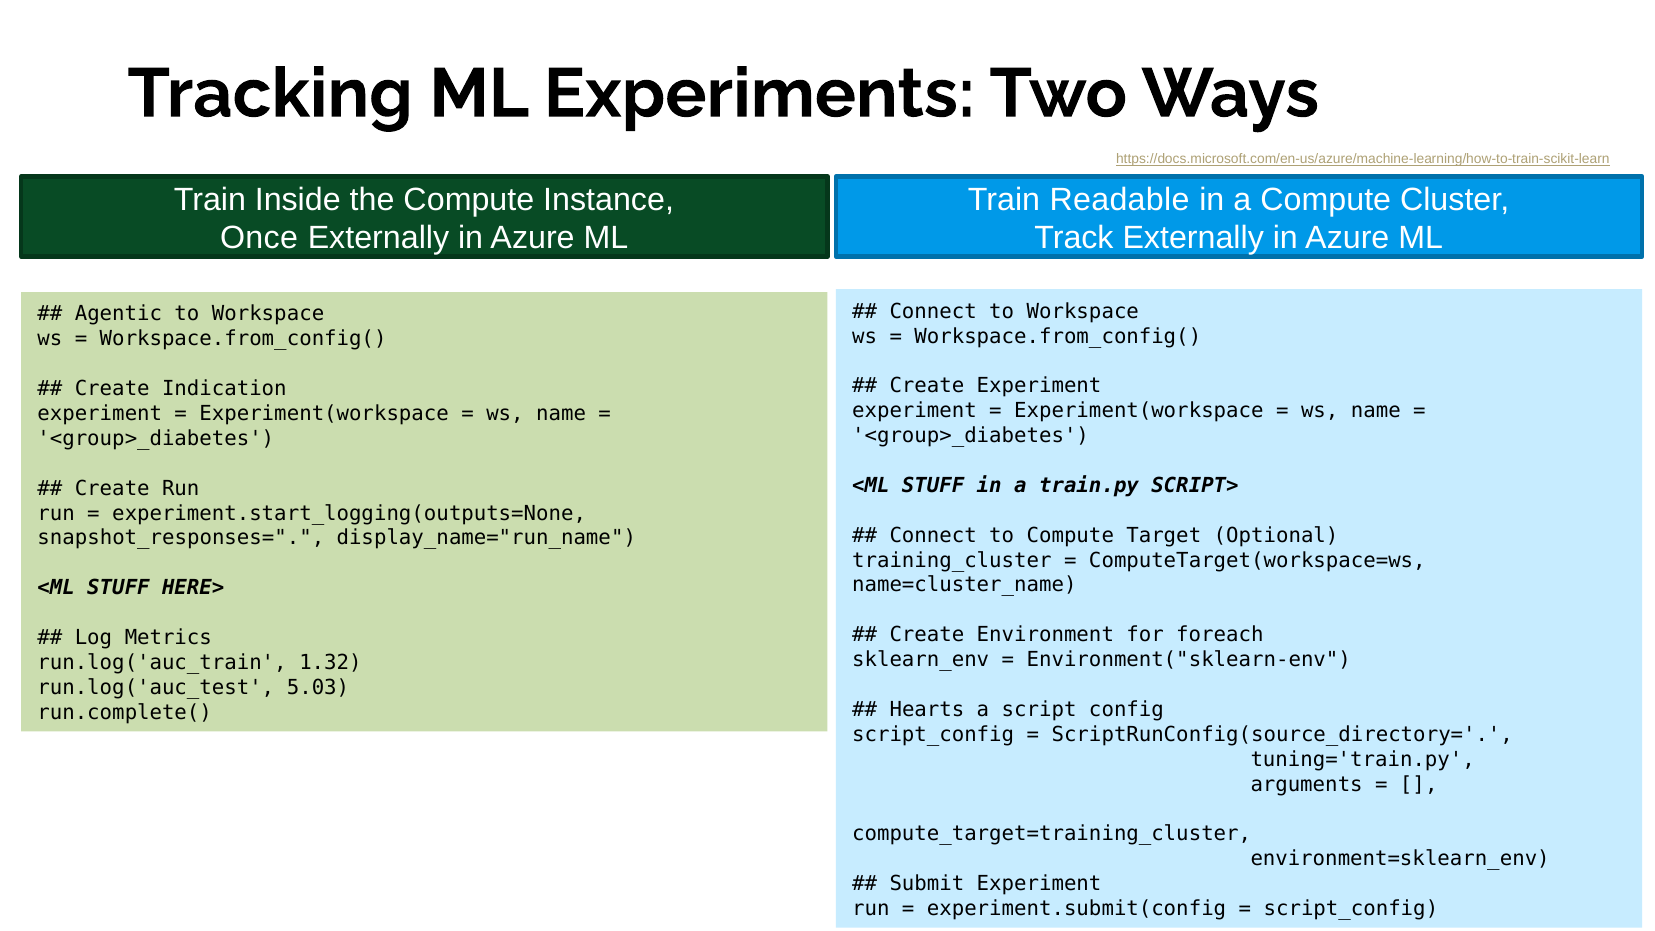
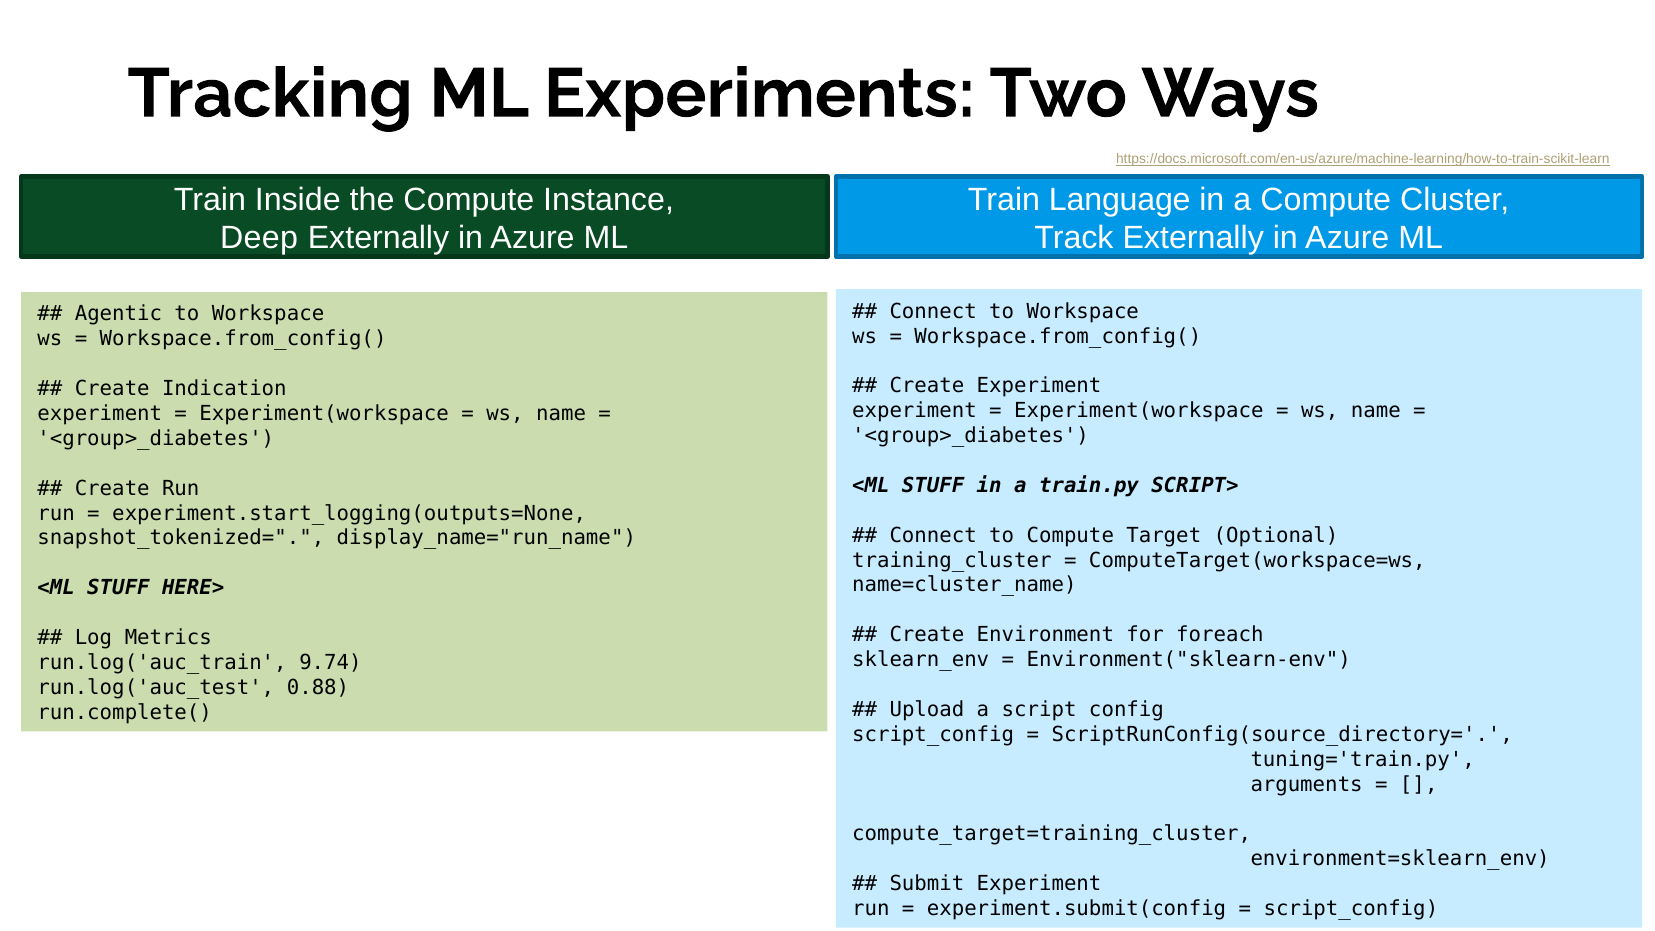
Readable: Readable -> Language
Once: Once -> Deep
snapshot_responses=: snapshot_responses= -> snapshot_tokenized=
1.32: 1.32 -> 9.74
5.03: 5.03 -> 0.88
Hearts: Hearts -> Upload
